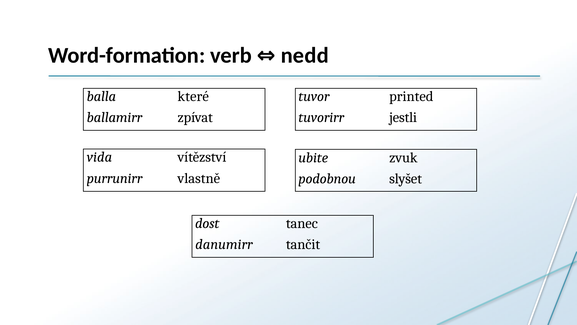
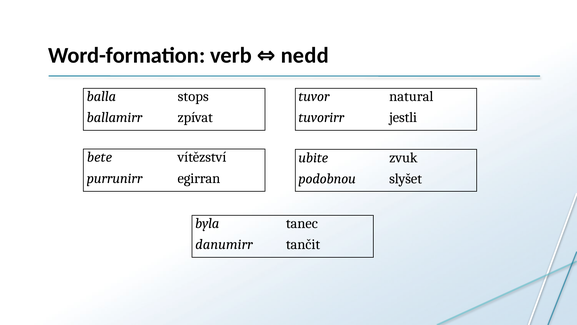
které: které -> stops
printed: printed -> natural
vida: vida -> bete
vlastně: vlastně -> egirran
dost: dost -> byla
